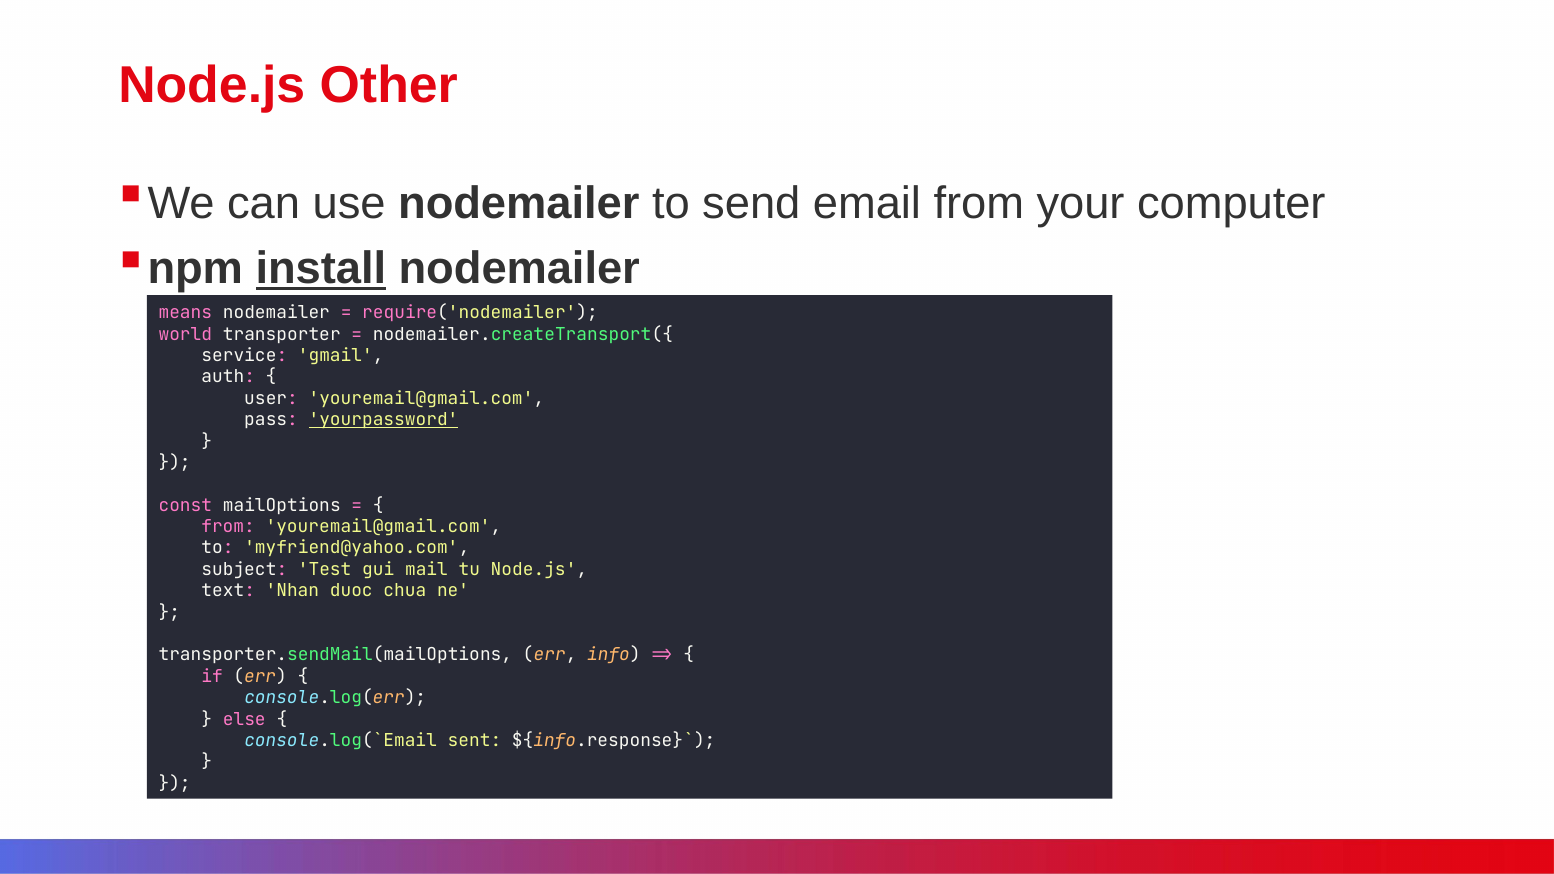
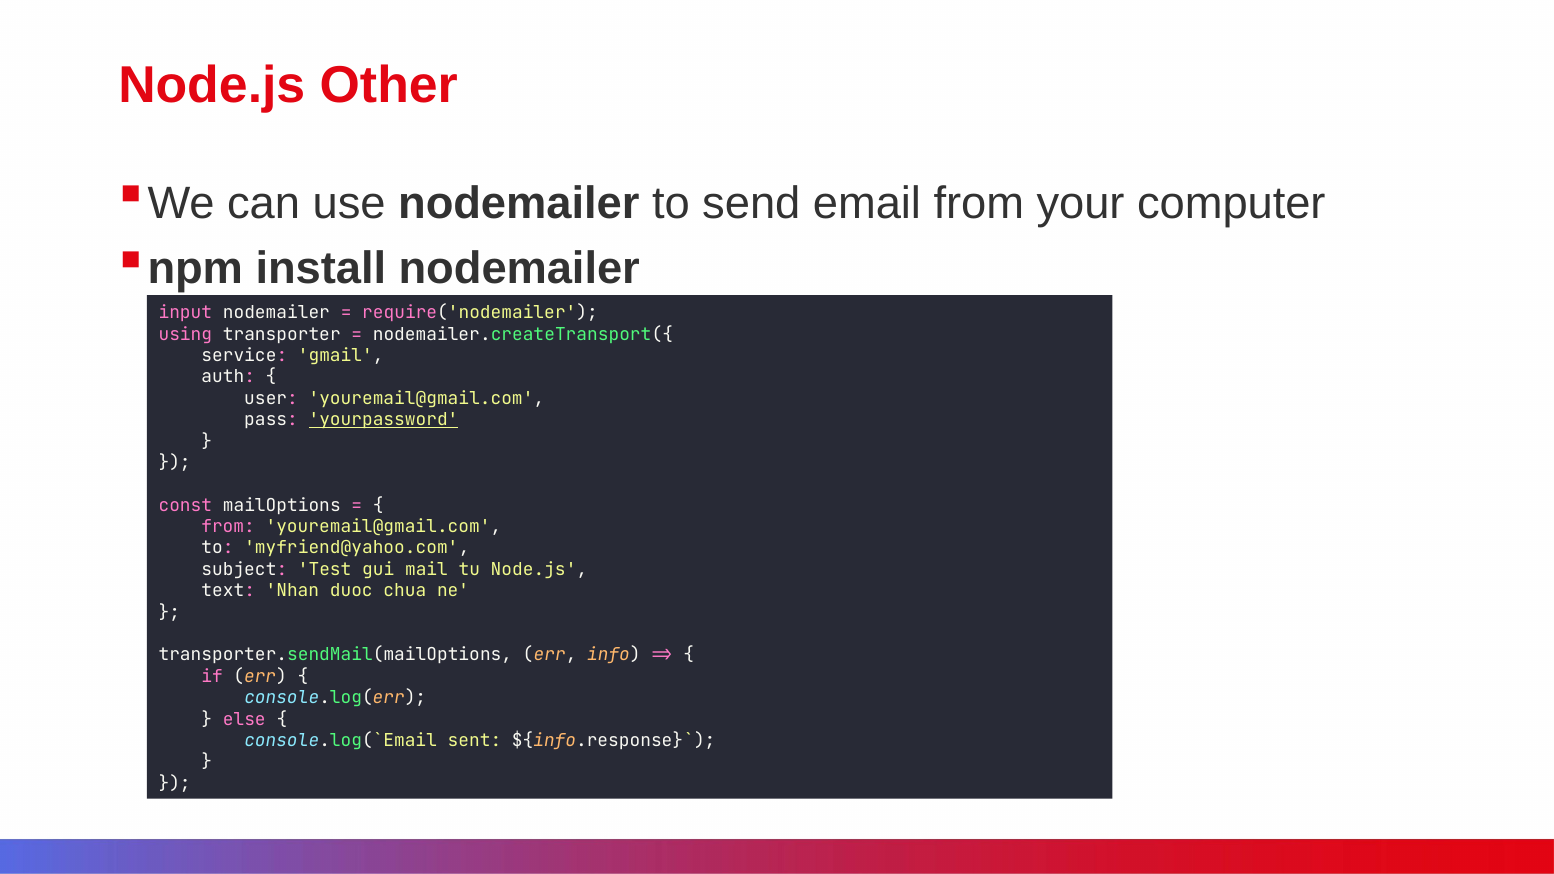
install underline: present -> none
means: means -> input
world: world -> using
